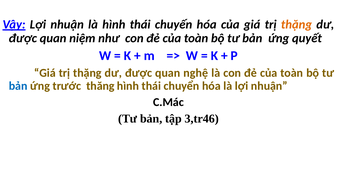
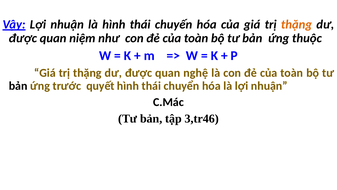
quyết: quyết -> thuộc
bản at (18, 86) colour: blue -> black
thăng: thăng -> quyết
